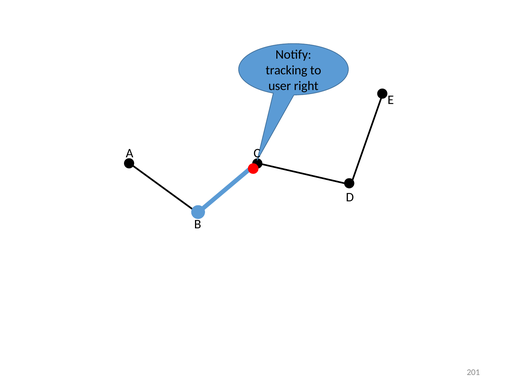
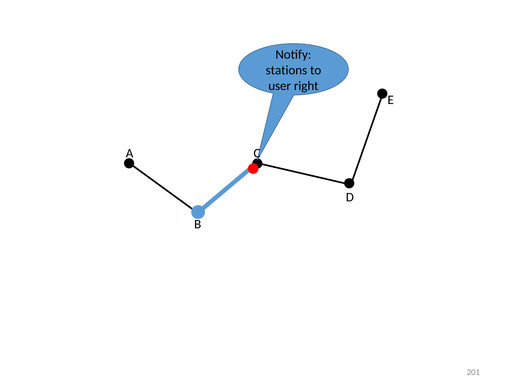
tracking: tracking -> stations
